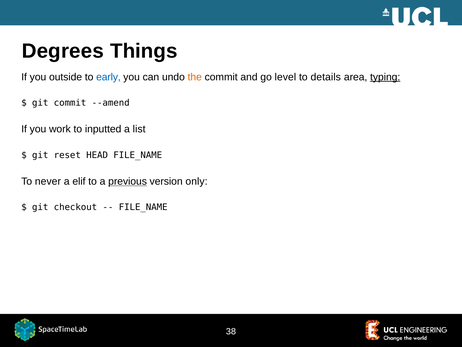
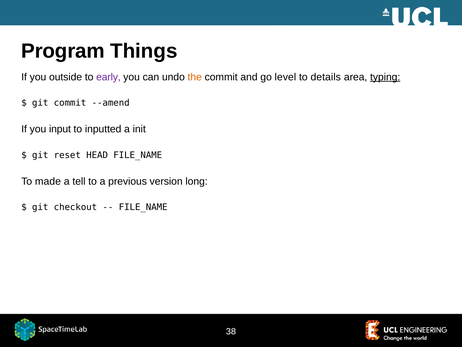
Degrees: Degrees -> Program
early colour: blue -> purple
work: work -> input
list: list -> init
never: never -> made
elif: elif -> tell
previous underline: present -> none
only: only -> long
